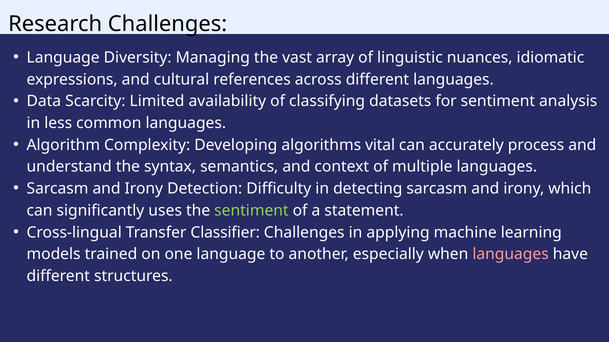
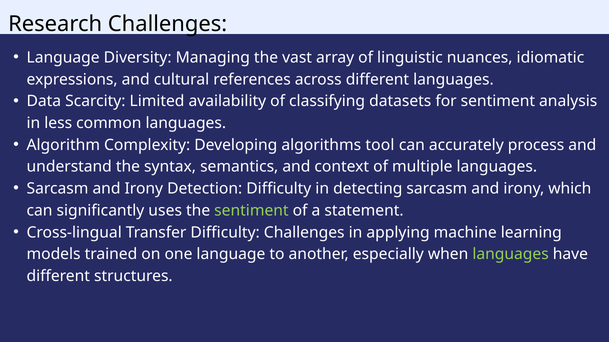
vital: vital -> tool
Transfer Classifier: Classifier -> Difficulty
languages at (511, 255) colour: pink -> light green
